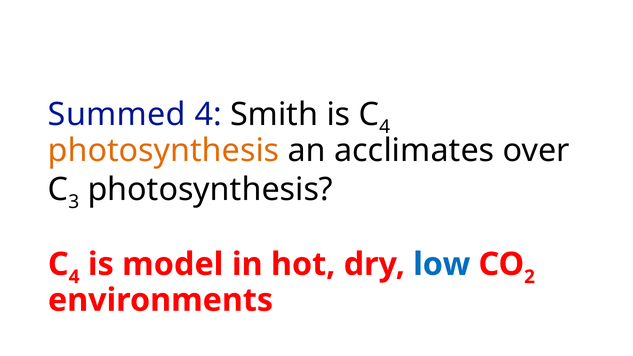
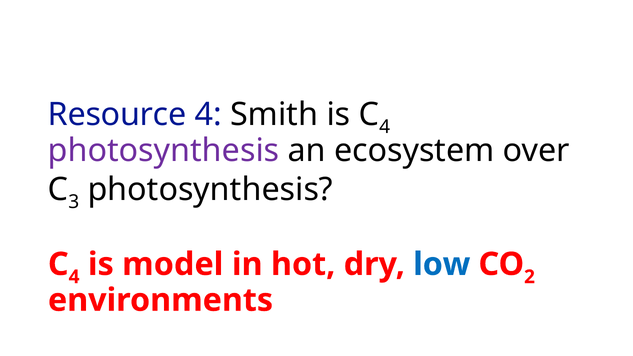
Summed: Summed -> Resource
photosynthesis at (164, 151) colour: orange -> purple
acclimates: acclimates -> ecosystem
